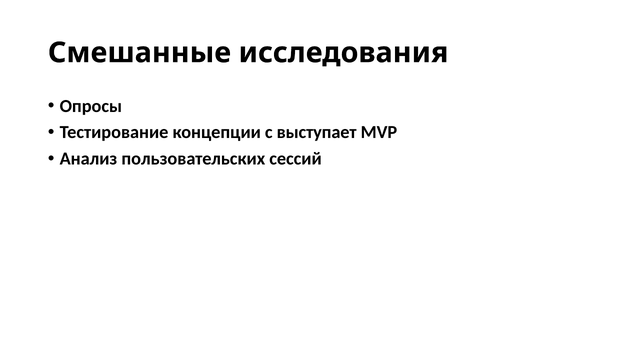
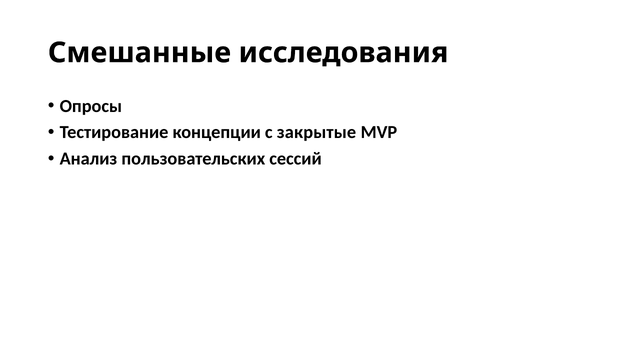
выступает: выступает -> закрытые
